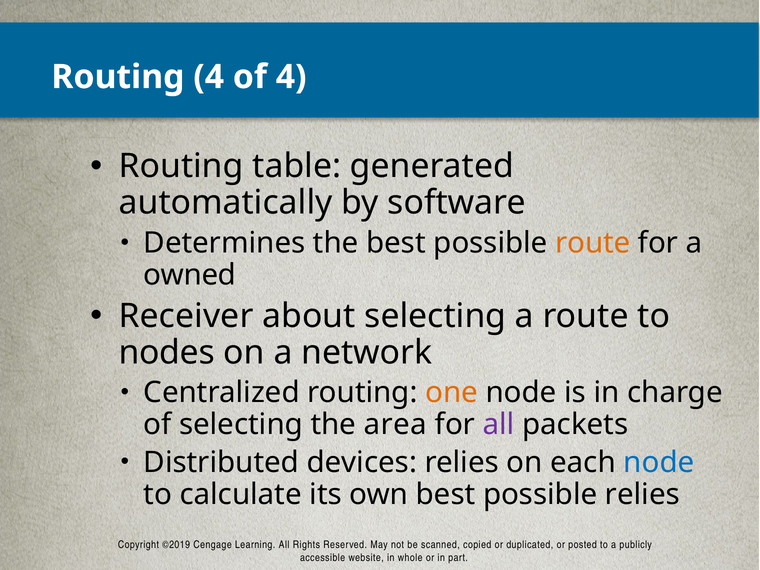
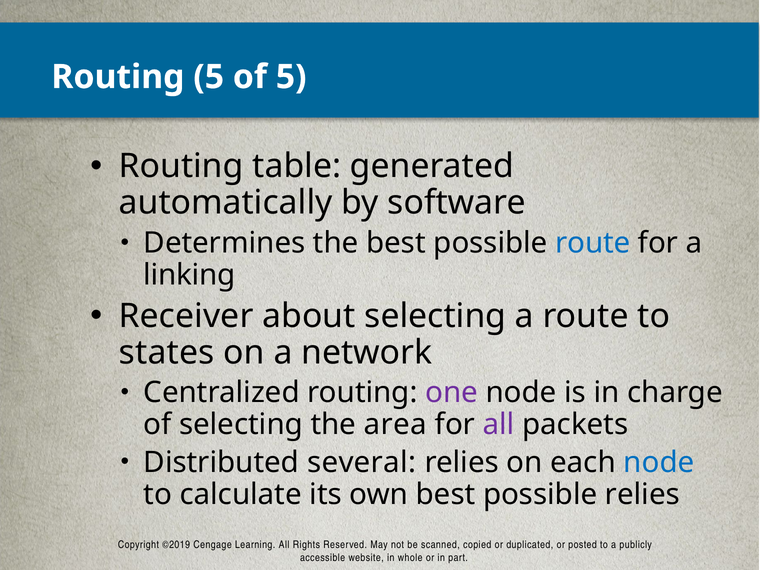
Routing 4: 4 -> 5
of 4: 4 -> 5
route at (593, 243) colour: orange -> blue
owned: owned -> linking
nodes: nodes -> states
one colour: orange -> purple
devices: devices -> several
